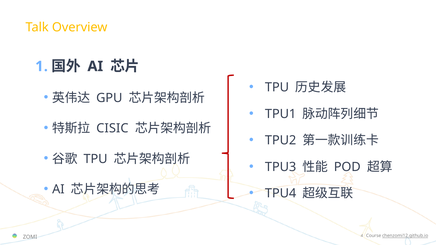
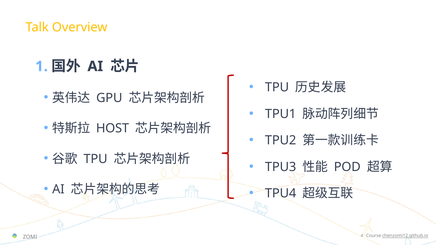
CISIC: CISIC -> HOST
